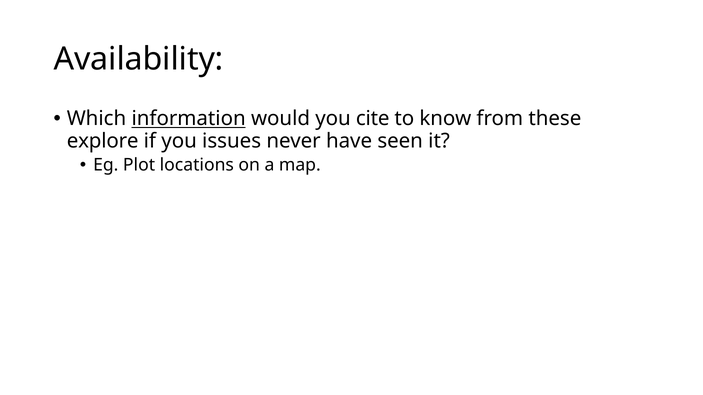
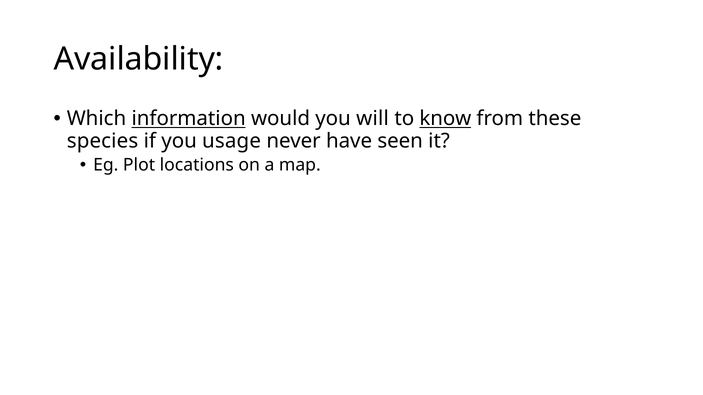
cite: cite -> will
know underline: none -> present
explore: explore -> species
issues: issues -> usage
